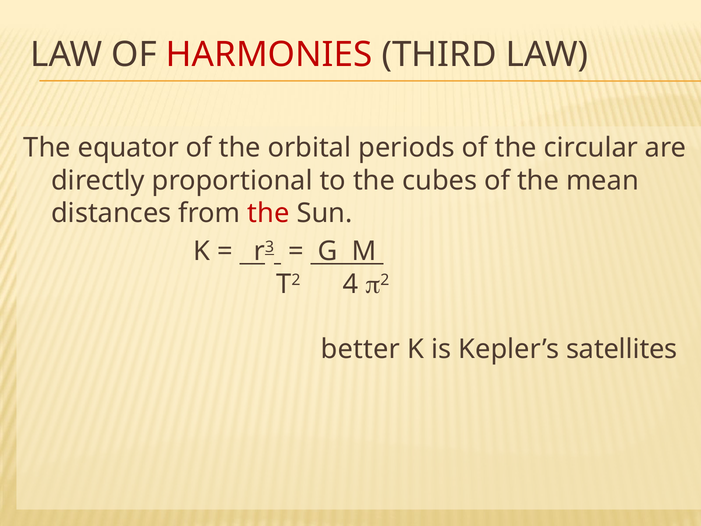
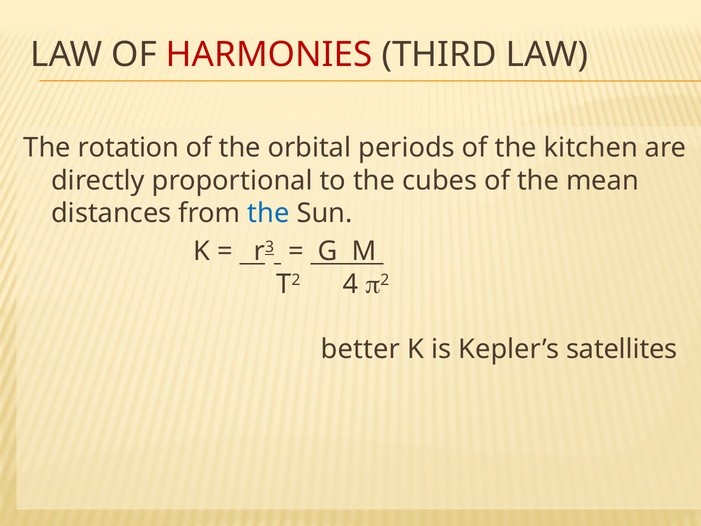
equator: equator -> rotation
circular: circular -> kitchen
the at (269, 213) colour: red -> blue
